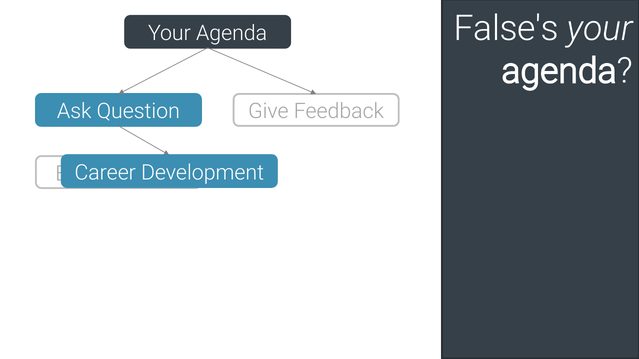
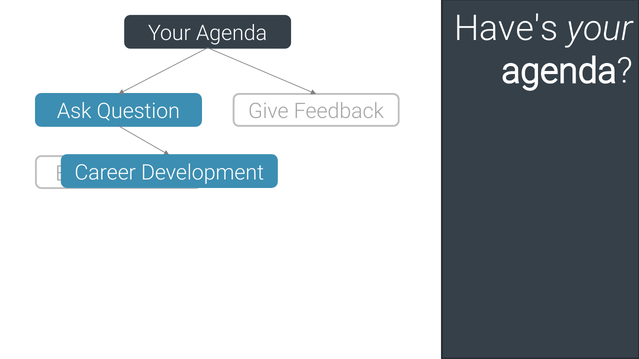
False's: False's -> Have's
